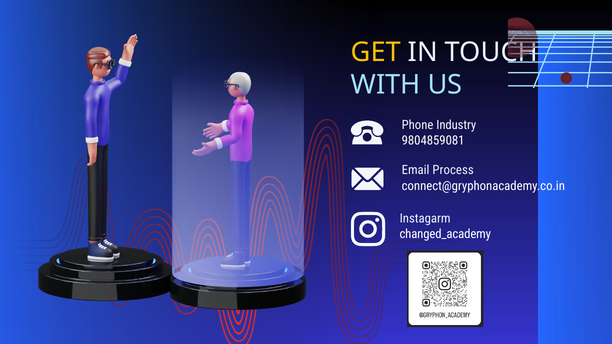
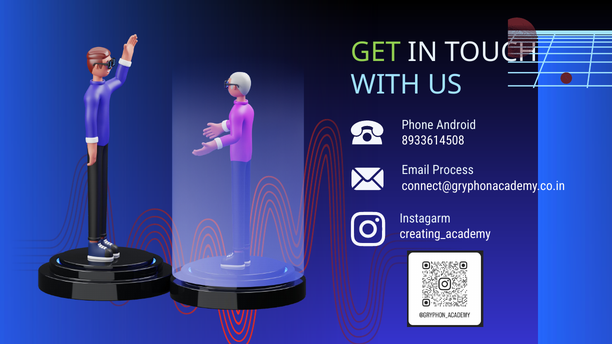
GET colour: yellow -> light green
Industry: Industry -> Android
9804859081: 9804859081 -> 8933614508
changed_academy: changed_academy -> creating_academy
